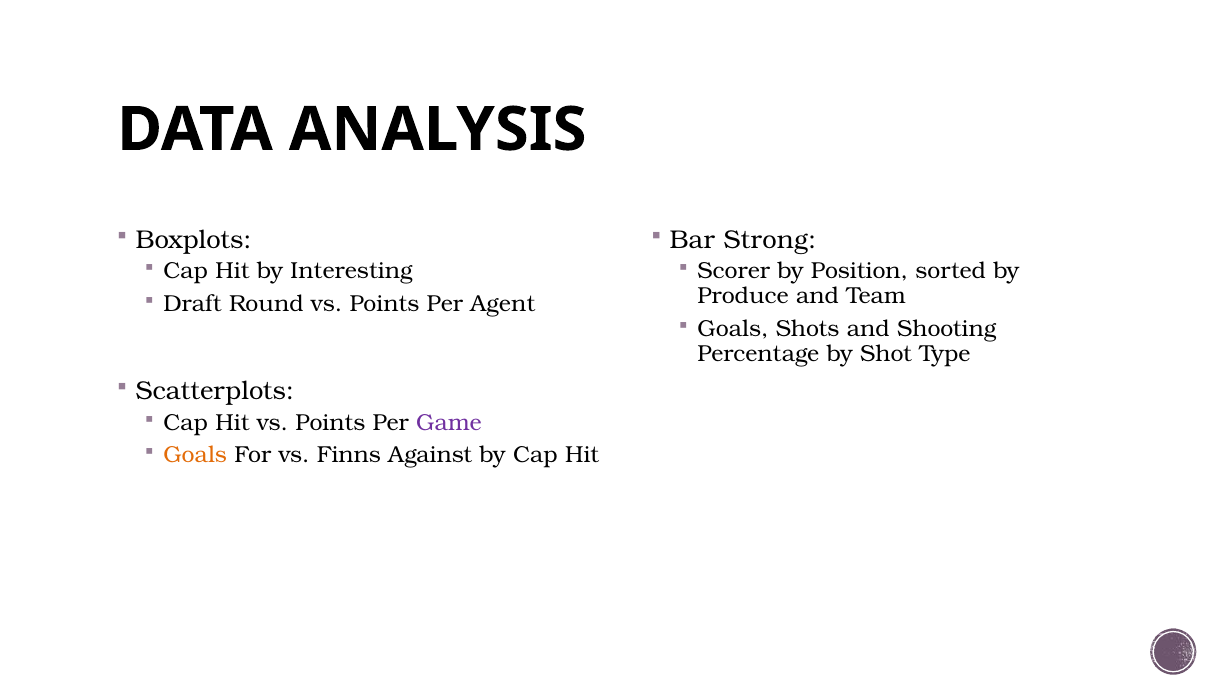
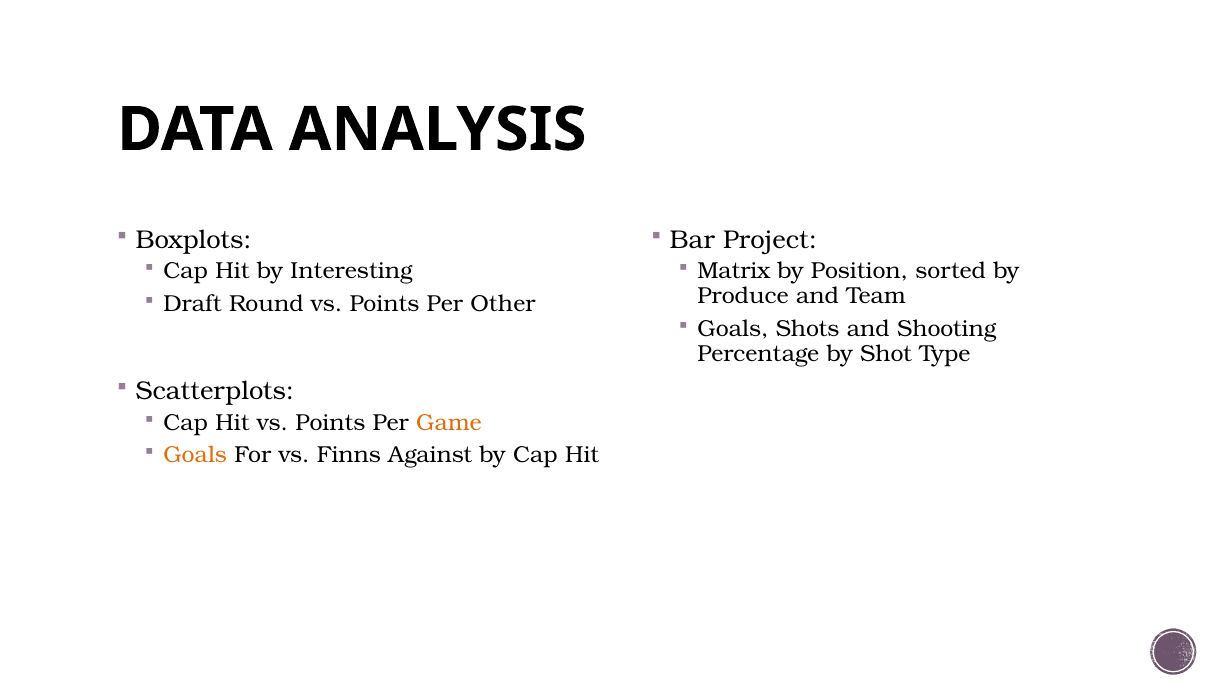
Strong: Strong -> Project
Scorer: Scorer -> Matrix
Agent: Agent -> Other
Game colour: purple -> orange
